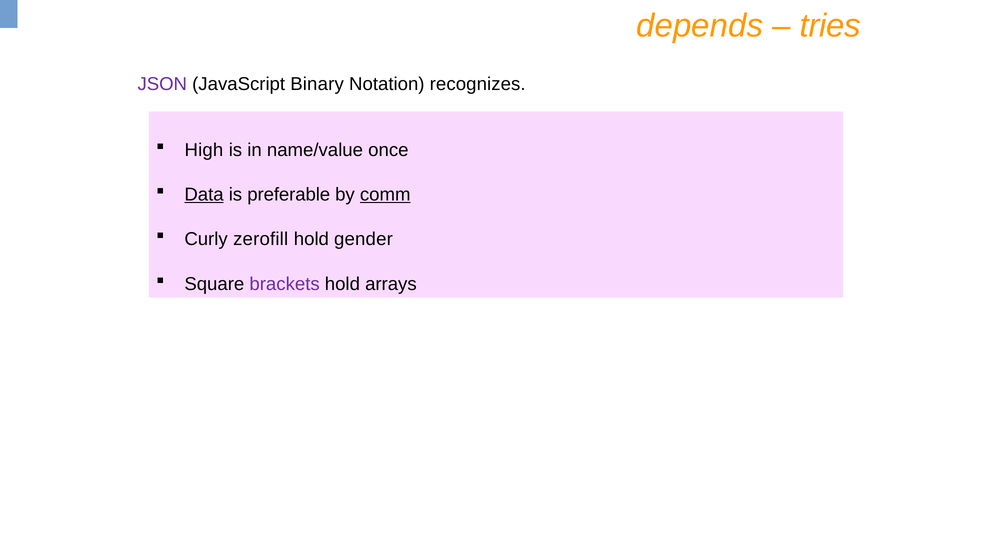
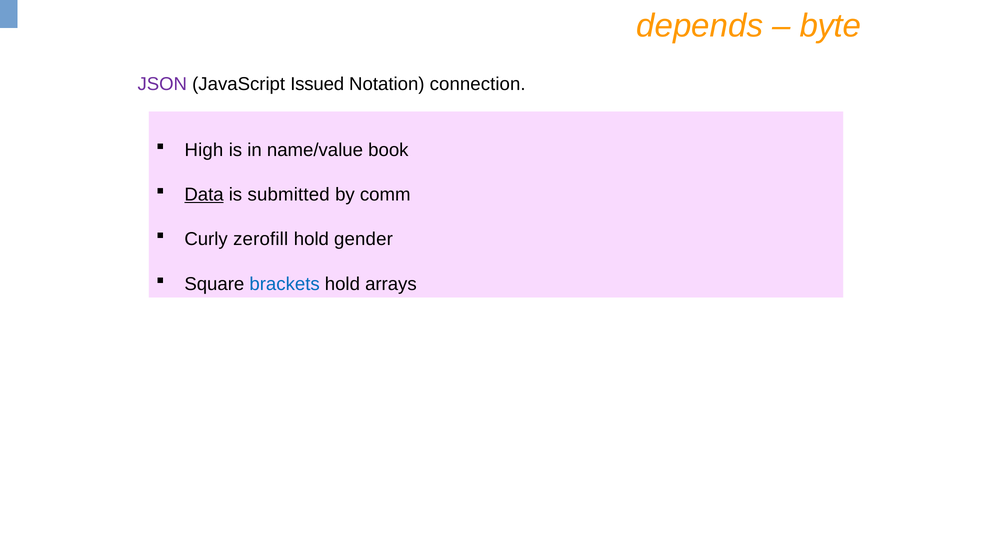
tries: tries -> byte
Binary: Binary -> Issued
recognizes: recognizes -> connection
once: once -> book
preferable: preferable -> submitted
comm underline: present -> none
brackets colour: purple -> blue
